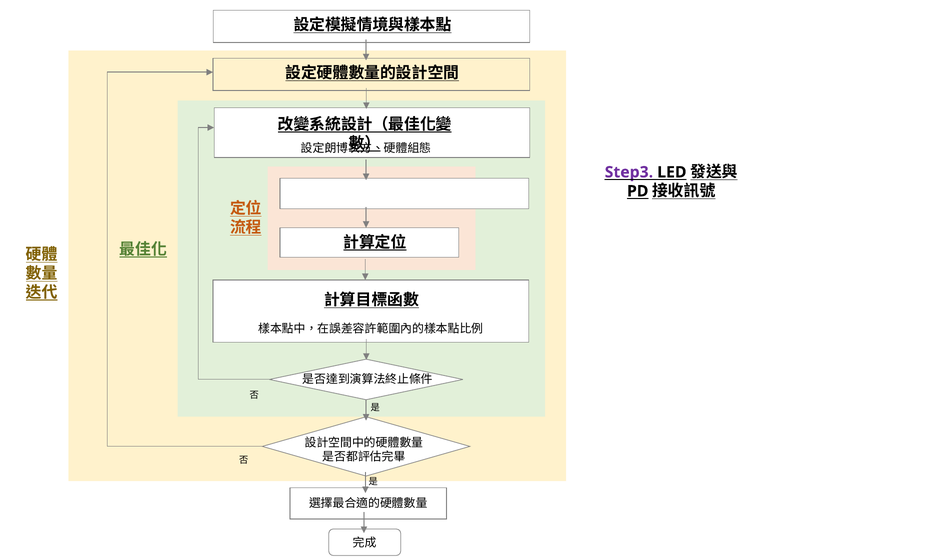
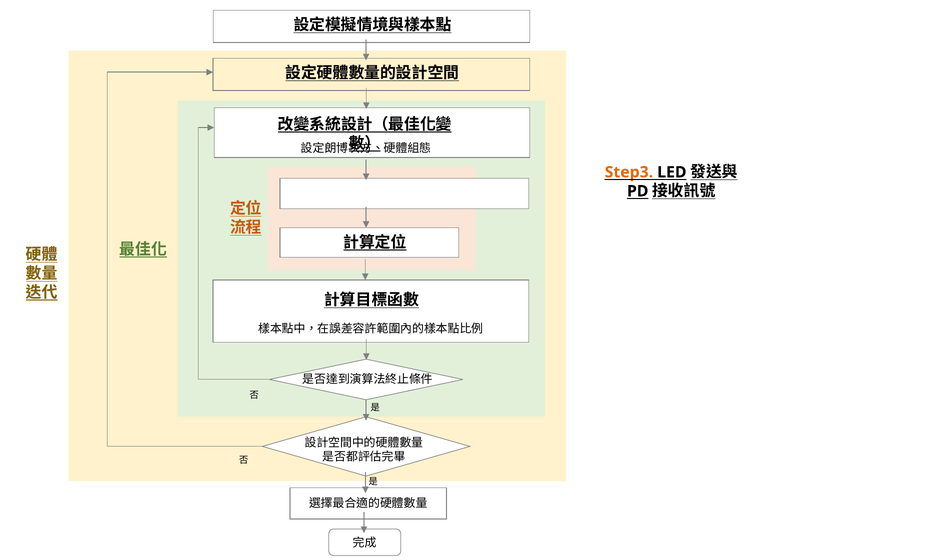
Step3 colour: purple -> orange
